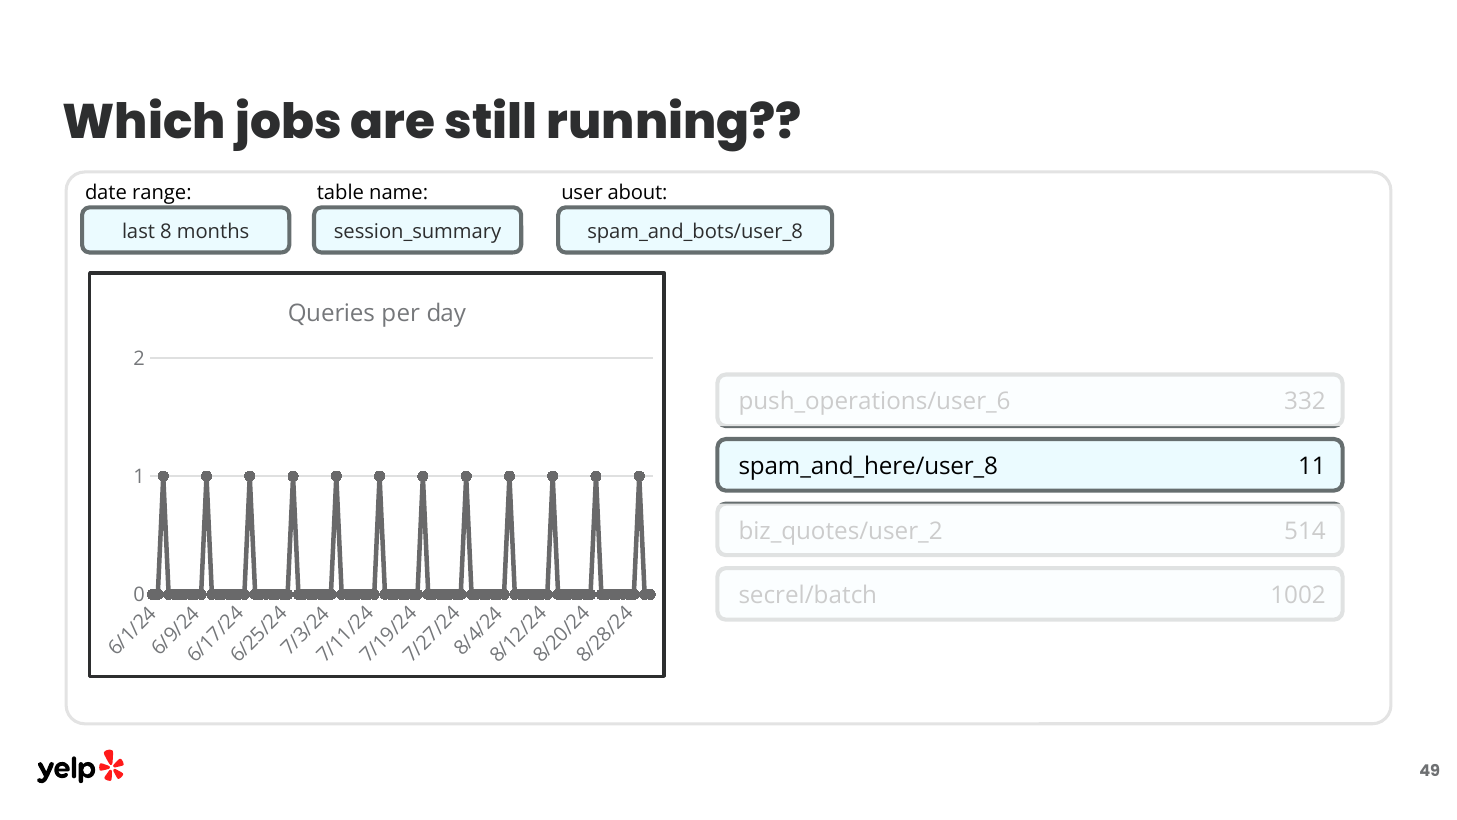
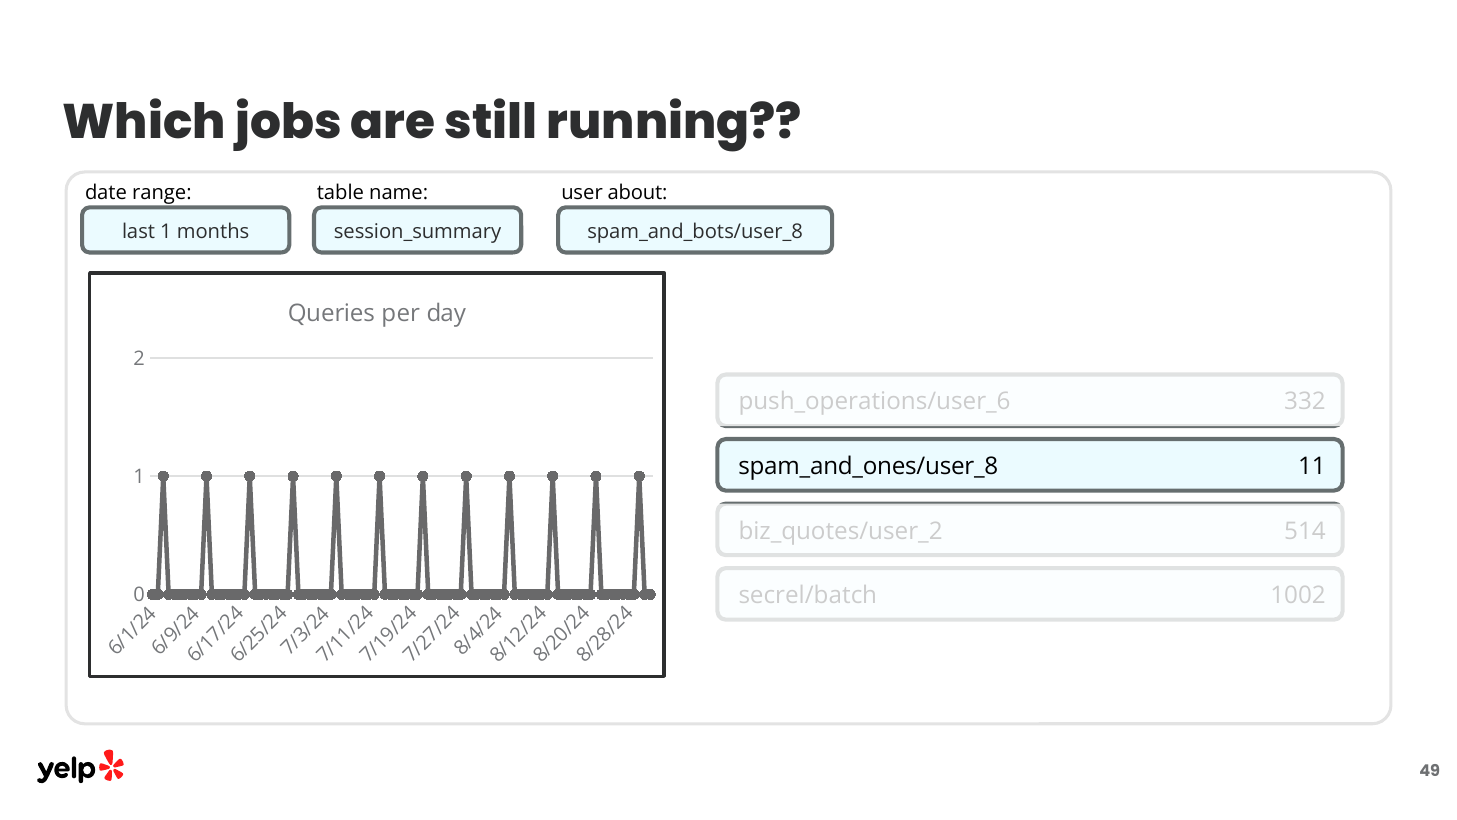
last 8: 8 -> 1
spam_and_here/user_8: spam_and_here/user_8 -> spam_and_ones/user_8
